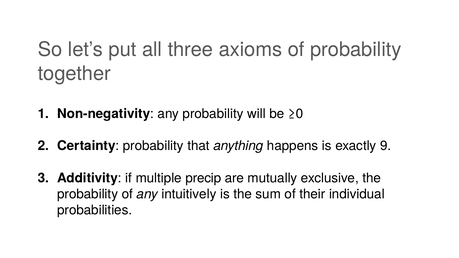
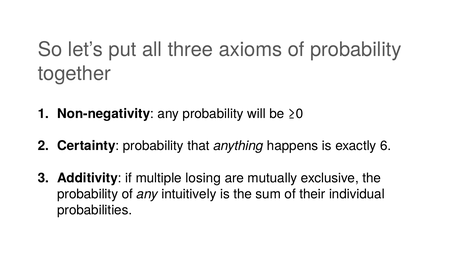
9: 9 -> 6
precip: precip -> losing
